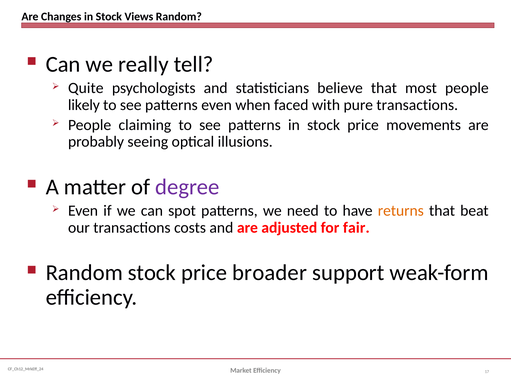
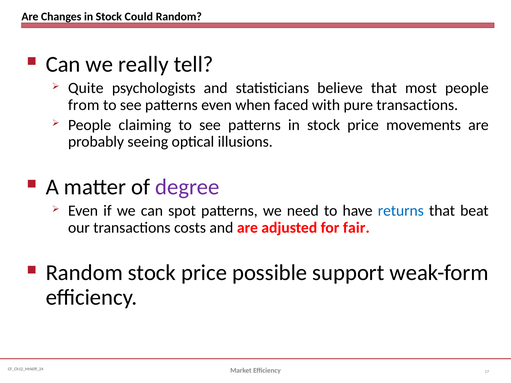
Views: Views -> Could
likely: likely -> from
returns colour: orange -> blue
broader: broader -> possible
